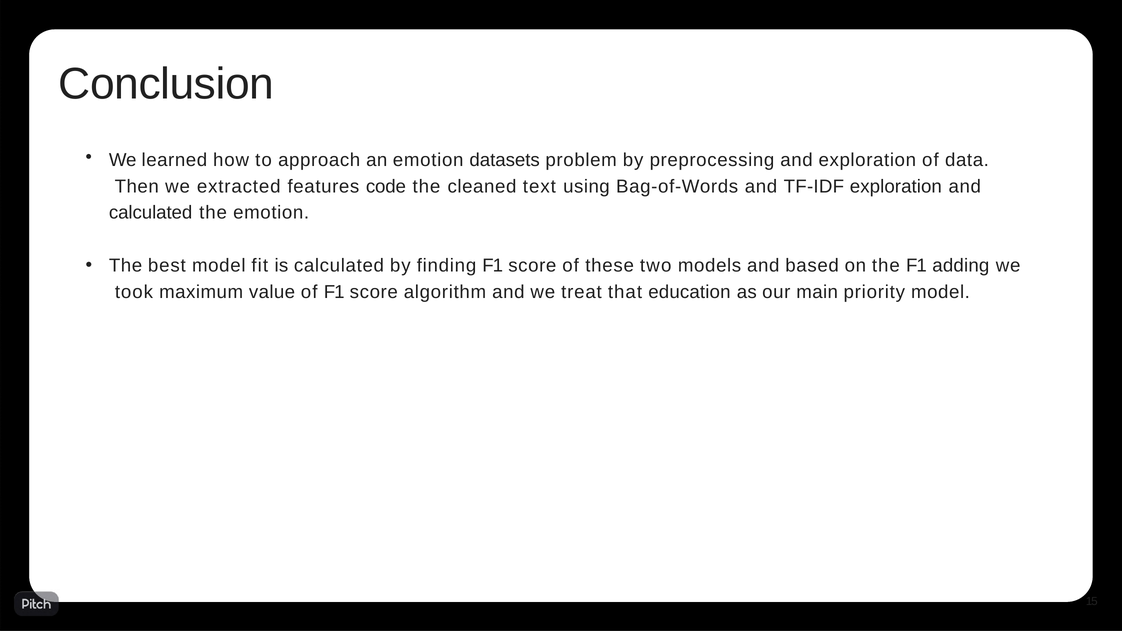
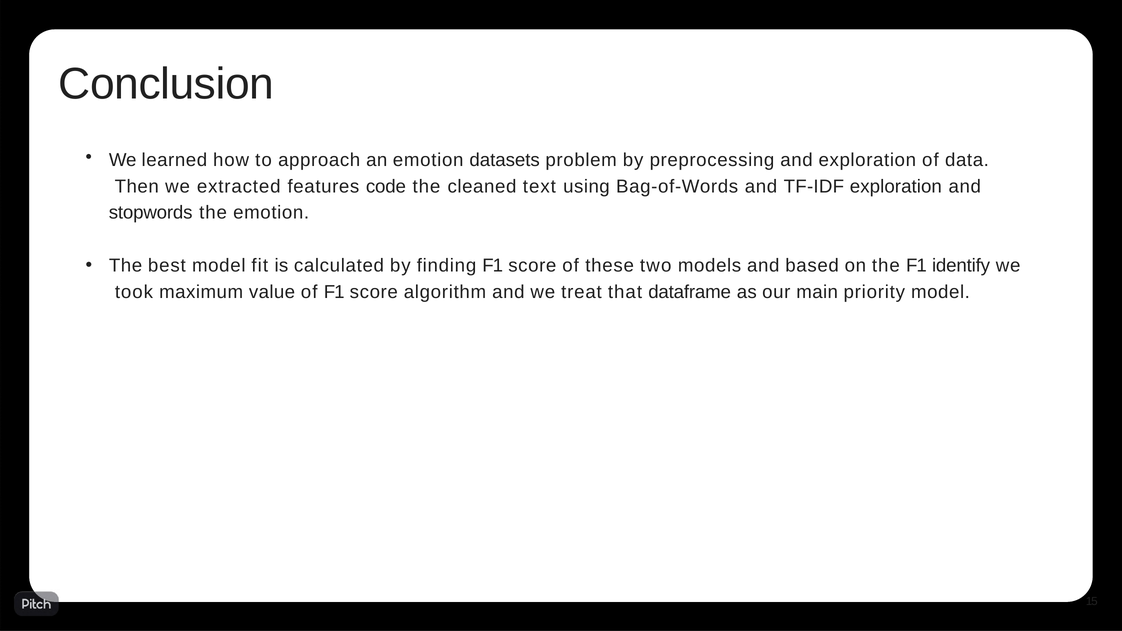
calculated at (151, 213): calculated -> stopwords
adding: adding -> identify
education: education -> dataframe
